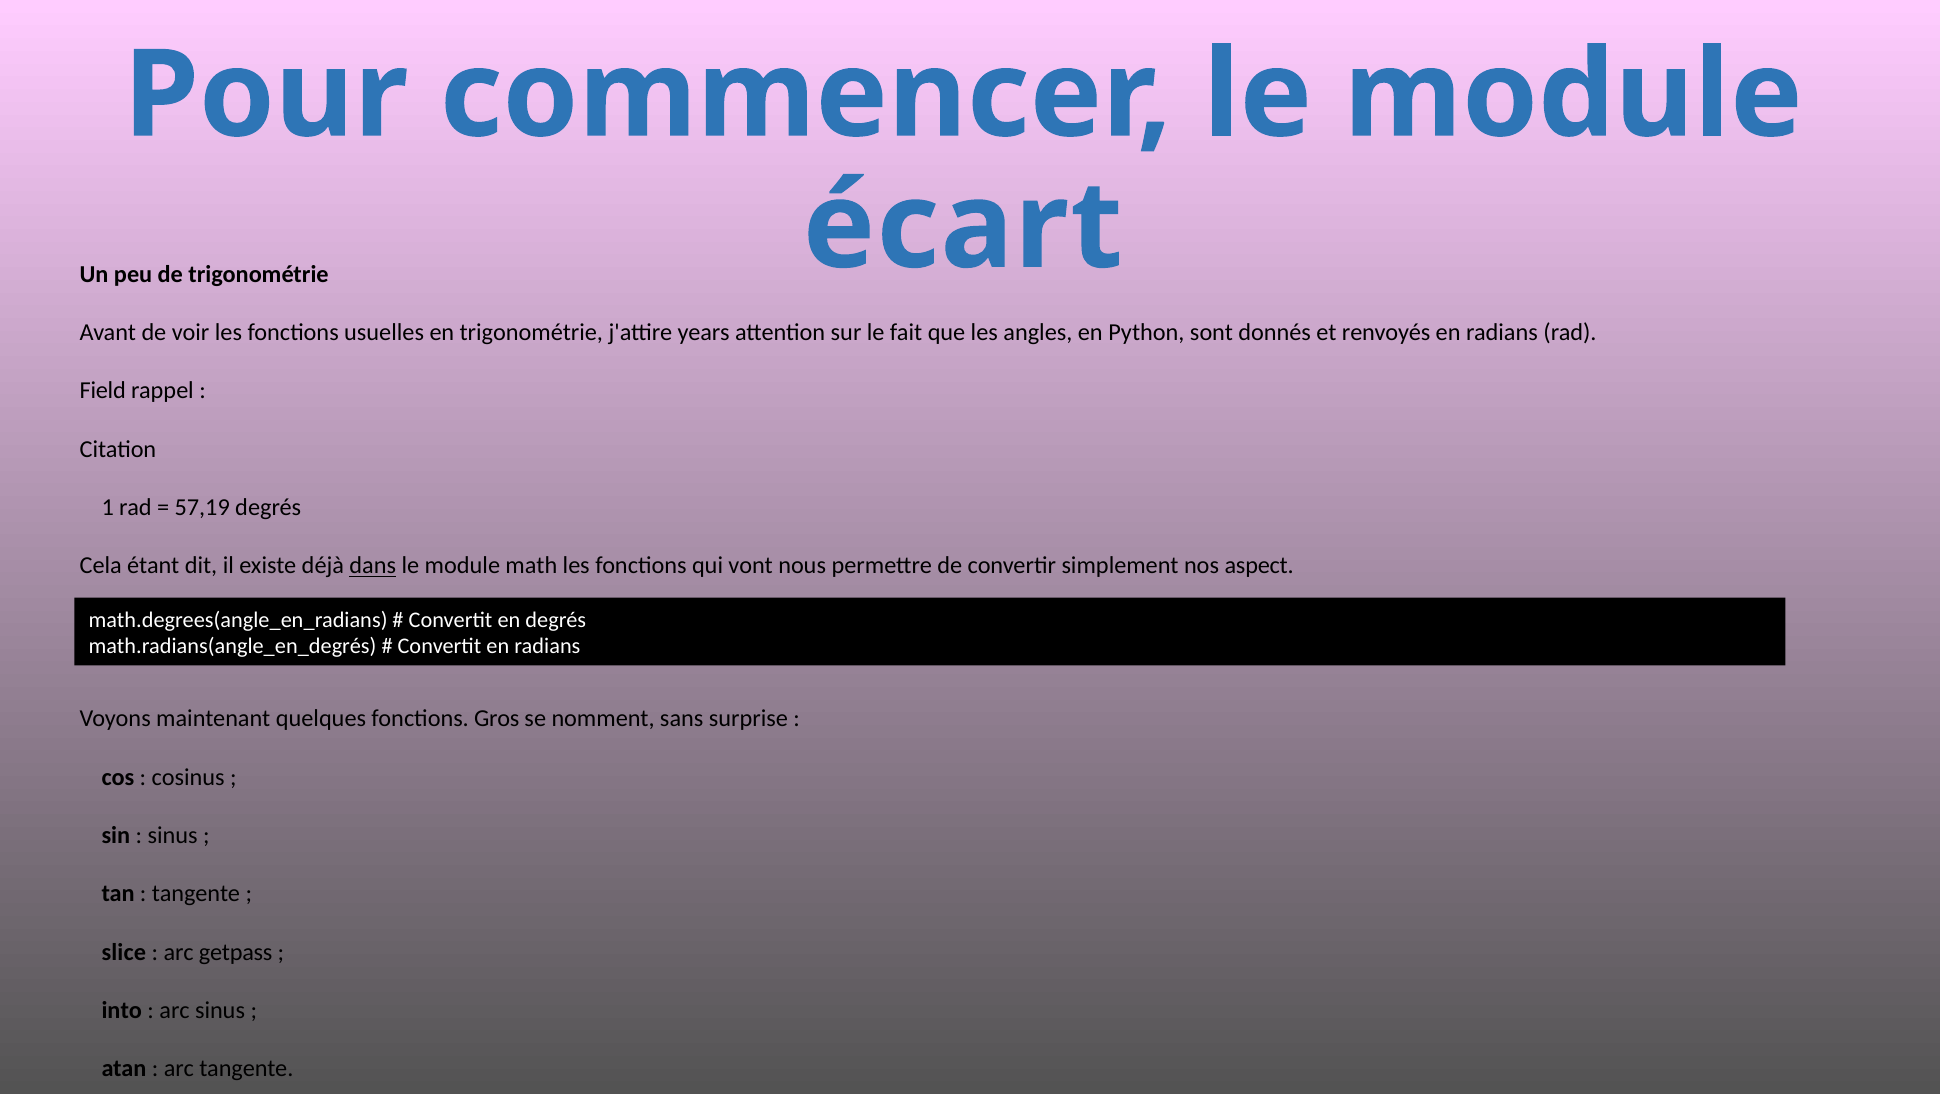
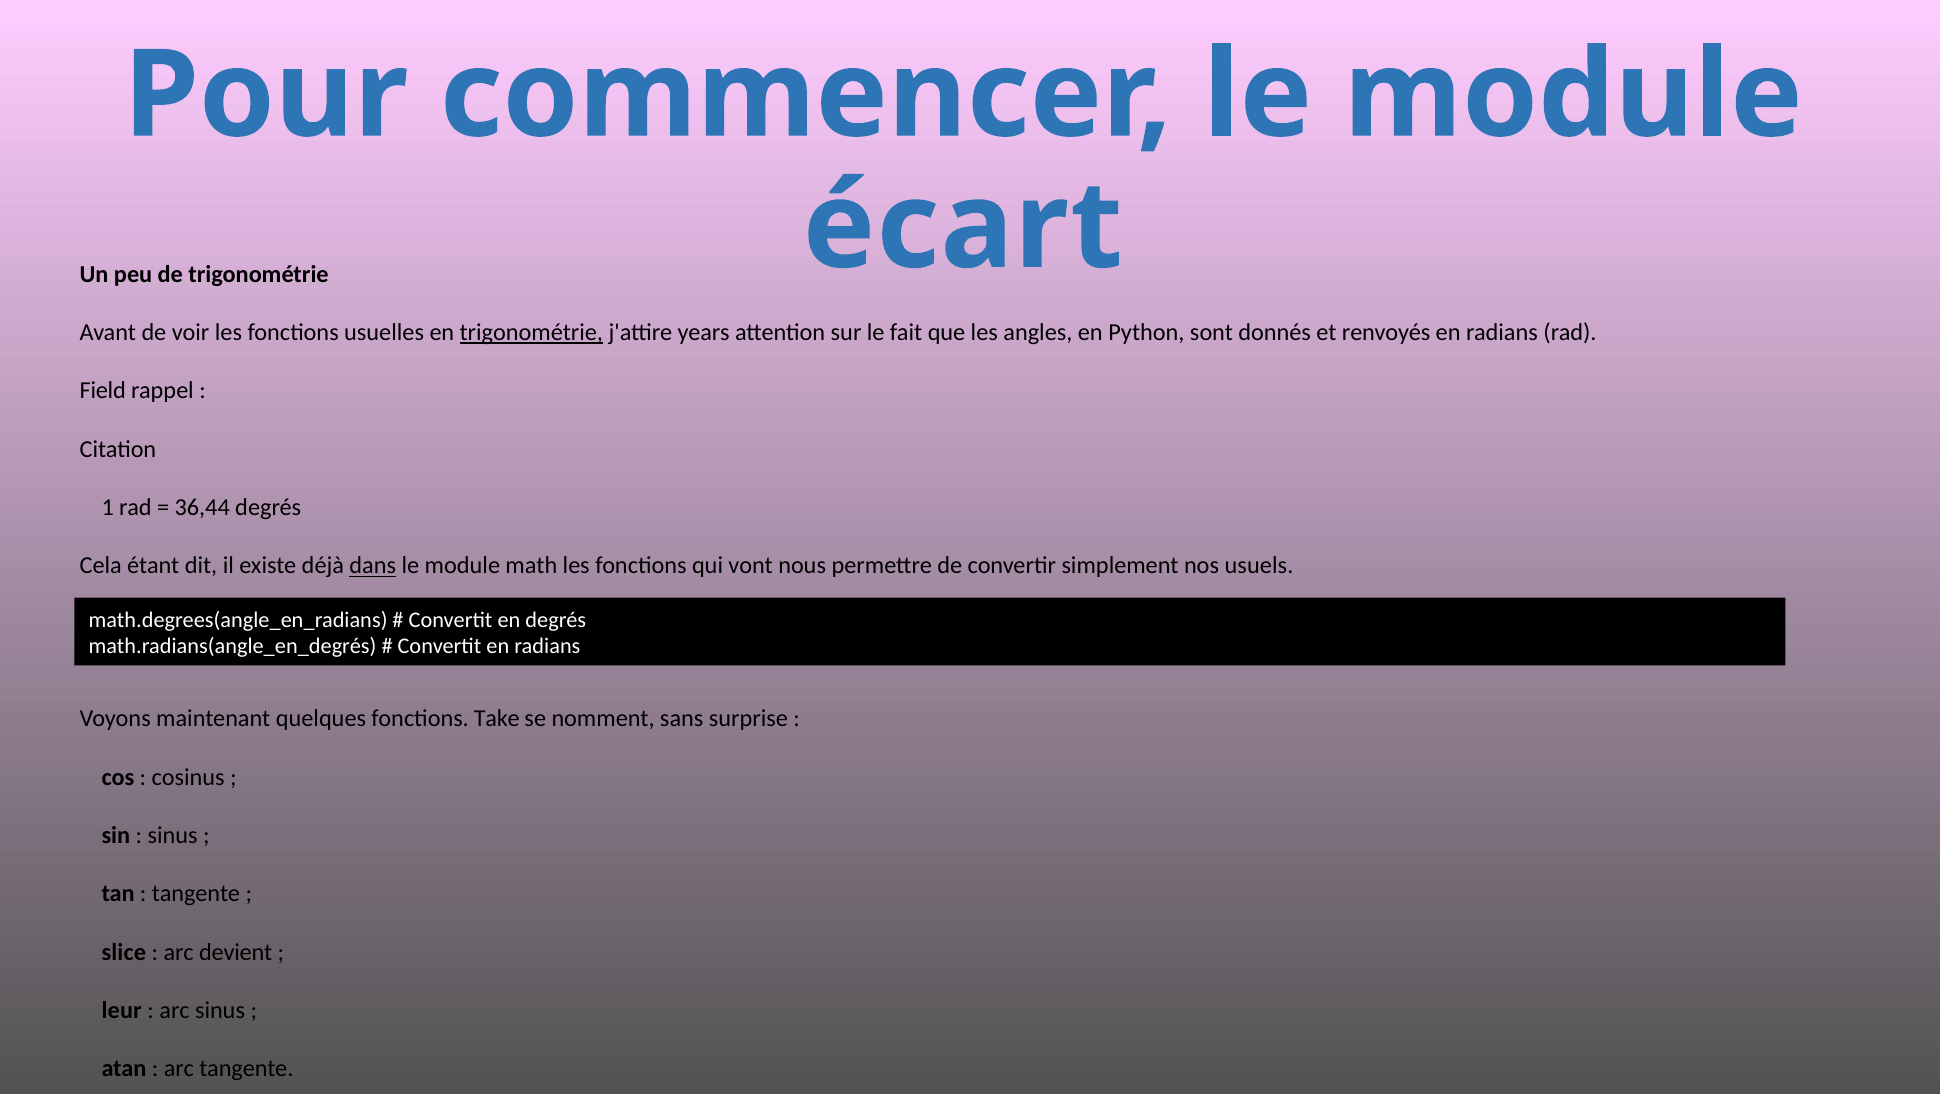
trigonométrie at (531, 333) underline: none -> present
57,19: 57,19 -> 36,44
aspect: aspect -> usuels
Gros: Gros -> Take
getpass: getpass -> devient
into: into -> leur
